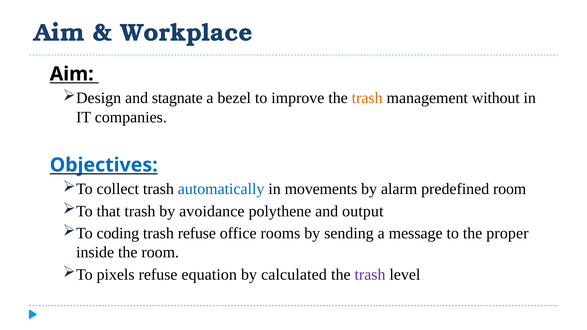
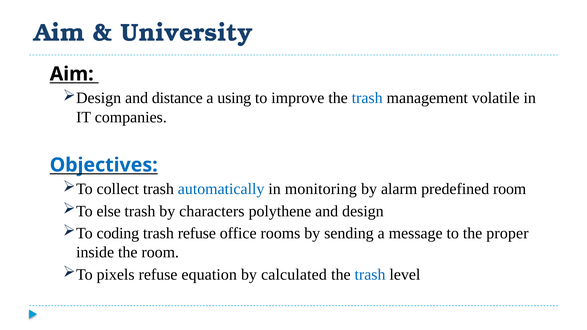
Workplace: Workplace -> University
stagnate: stagnate -> distance
bezel: bezel -> using
trash at (367, 98) colour: orange -> blue
without: without -> volatile
movements: movements -> monitoring
that: that -> else
avoidance: avoidance -> characters
output: output -> design
trash at (370, 275) colour: purple -> blue
